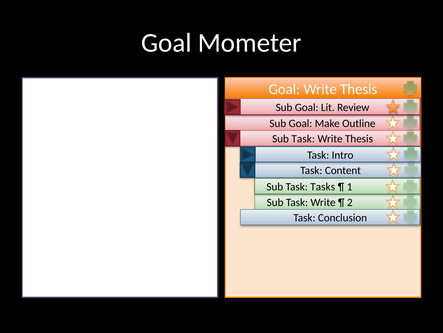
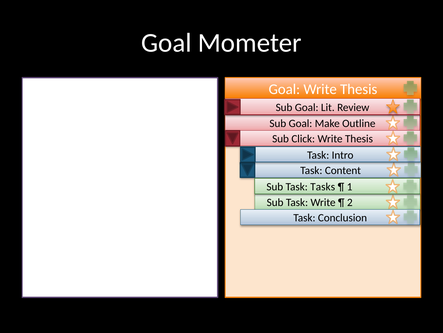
Task at (303, 139): Task -> Click
